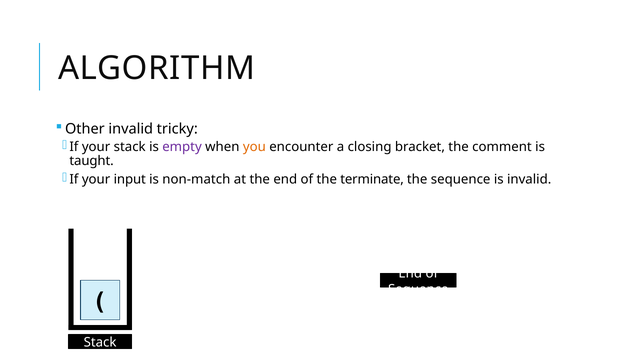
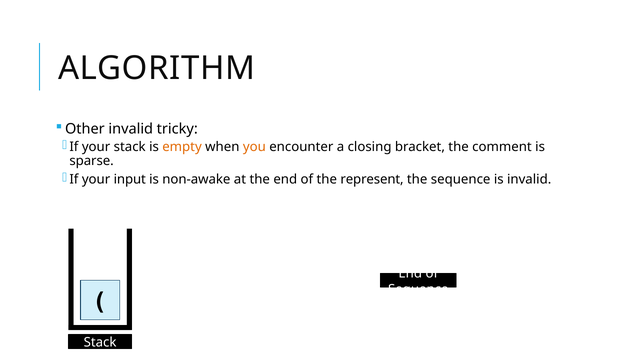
empty colour: purple -> orange
taught: taught -> sparse
non-match: non-match -> non-awake
terminate: terminate -> represent
